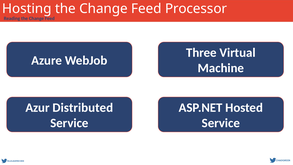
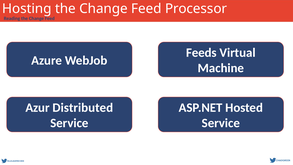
Three: Three -> Feeds
